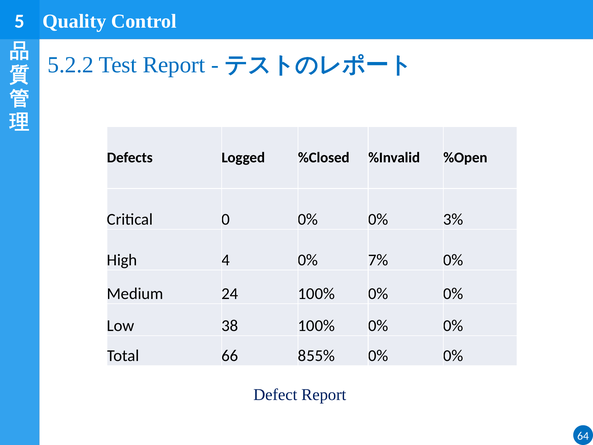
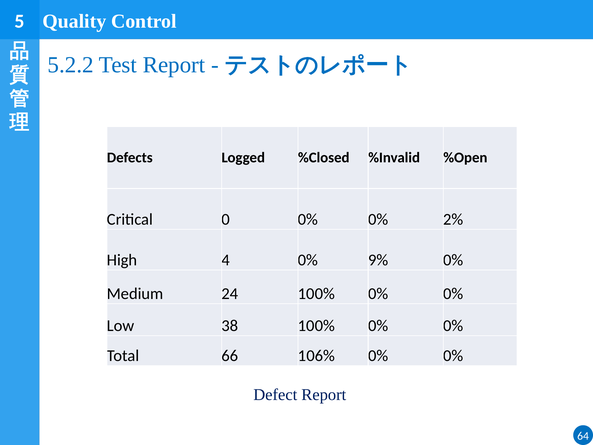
3%: 3% -> 2%
7%: 7% -> 9%
855%: 855% -> 106%
